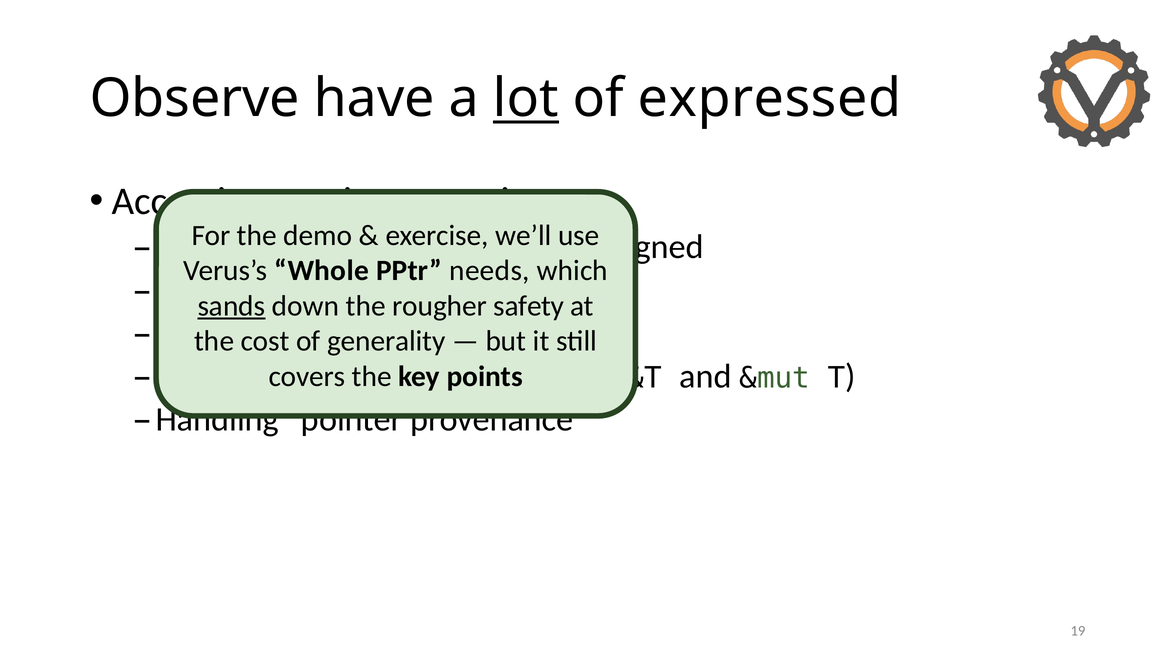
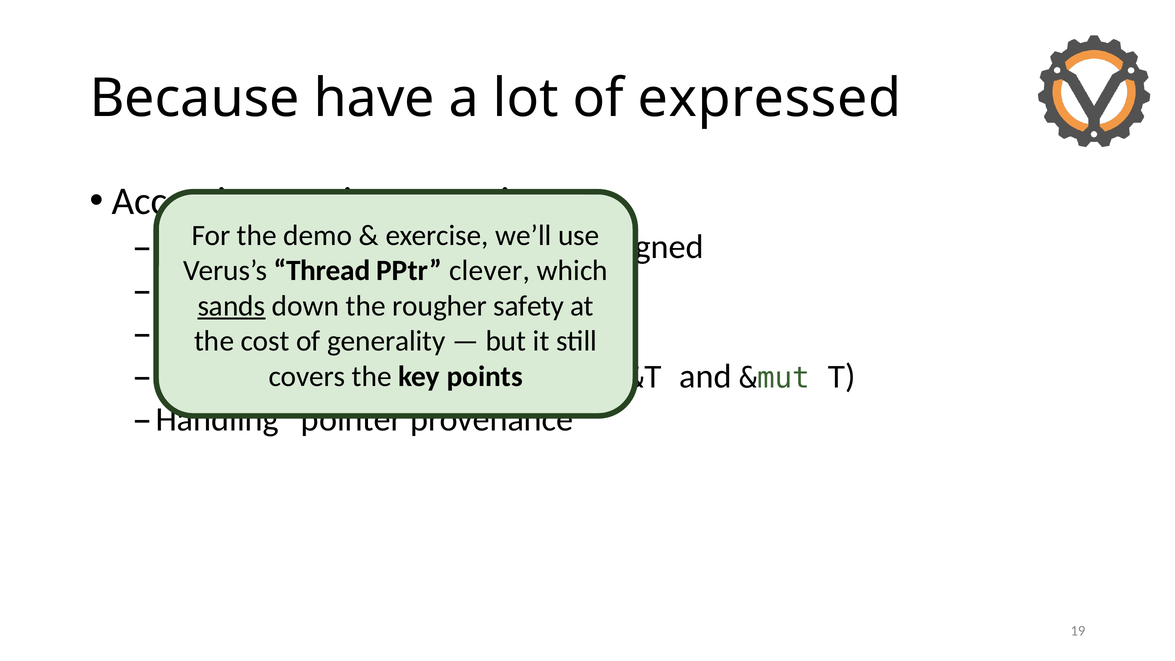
Observe: Observe -> Because
lot underline: present -> none
Whole: Whole -> Thread
needs: needs -> clever
